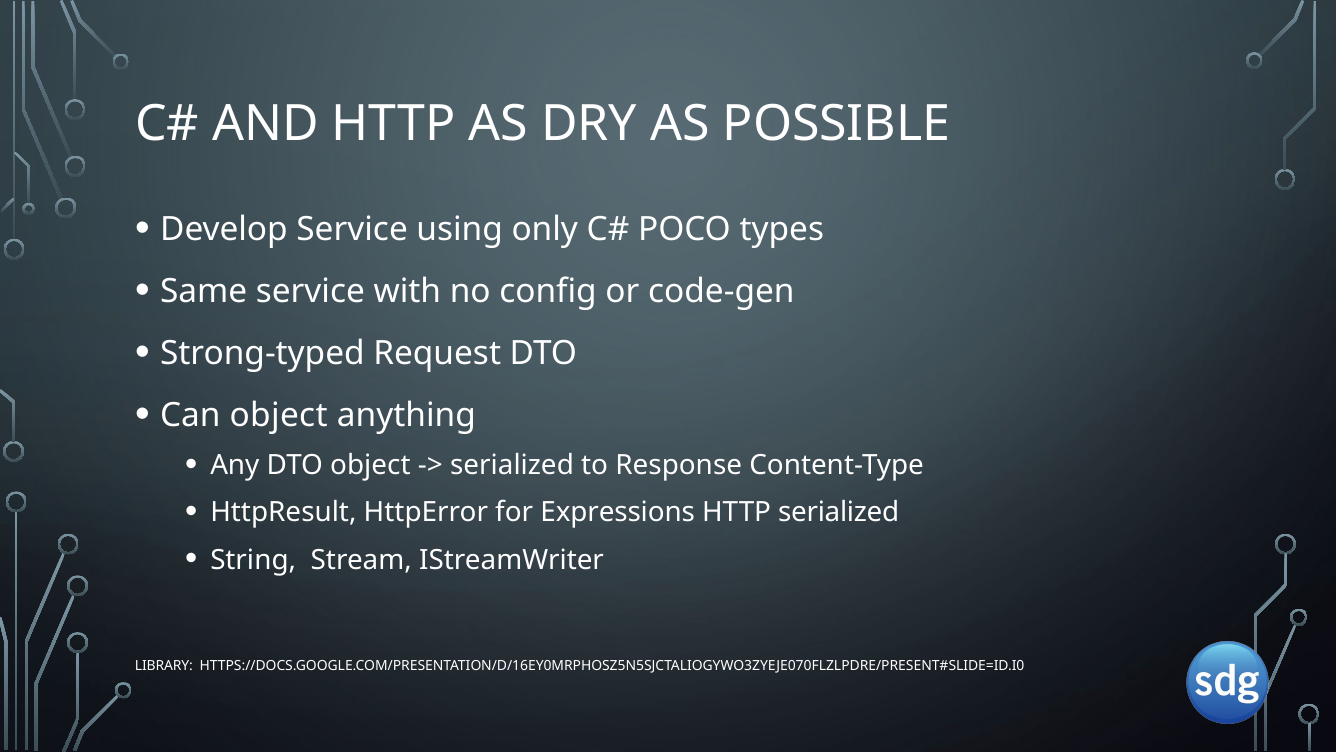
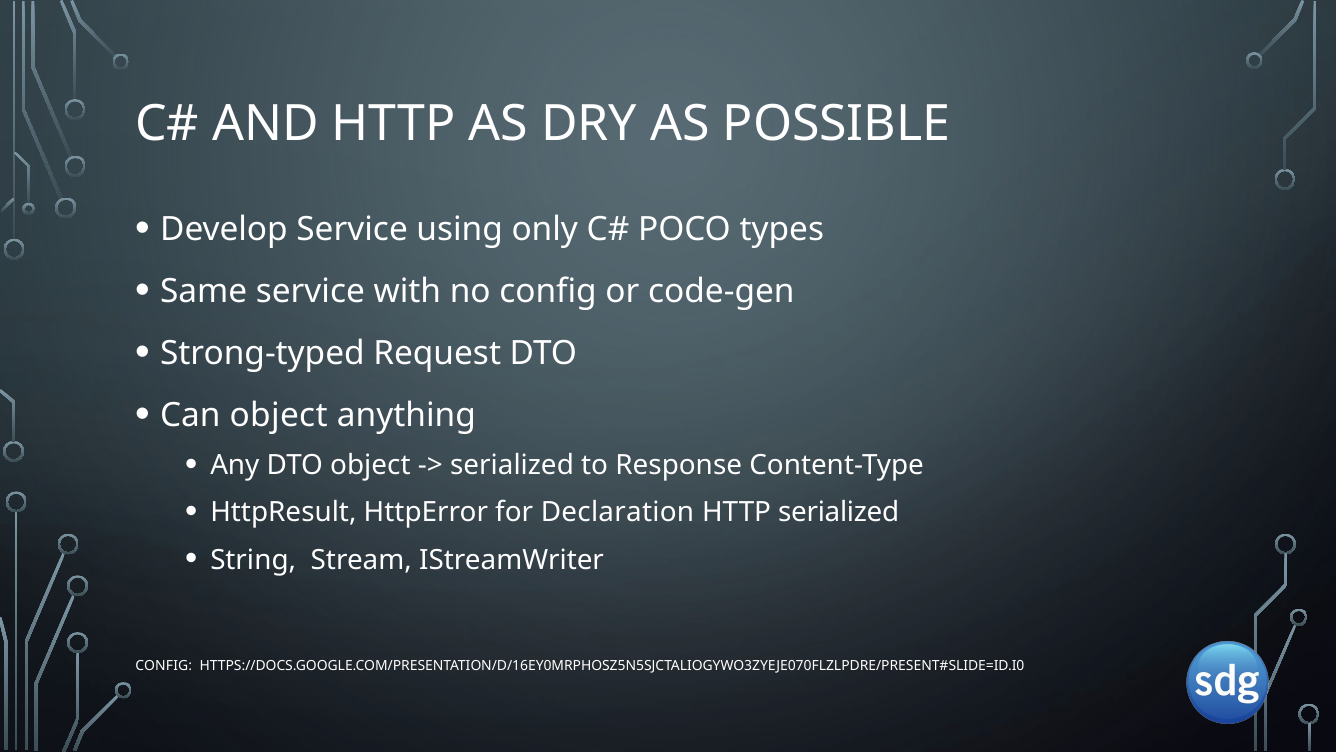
Expressions: Expressions -> Declaration
LIBRARY at (164, 666): LIBRARY -> CONFIG
